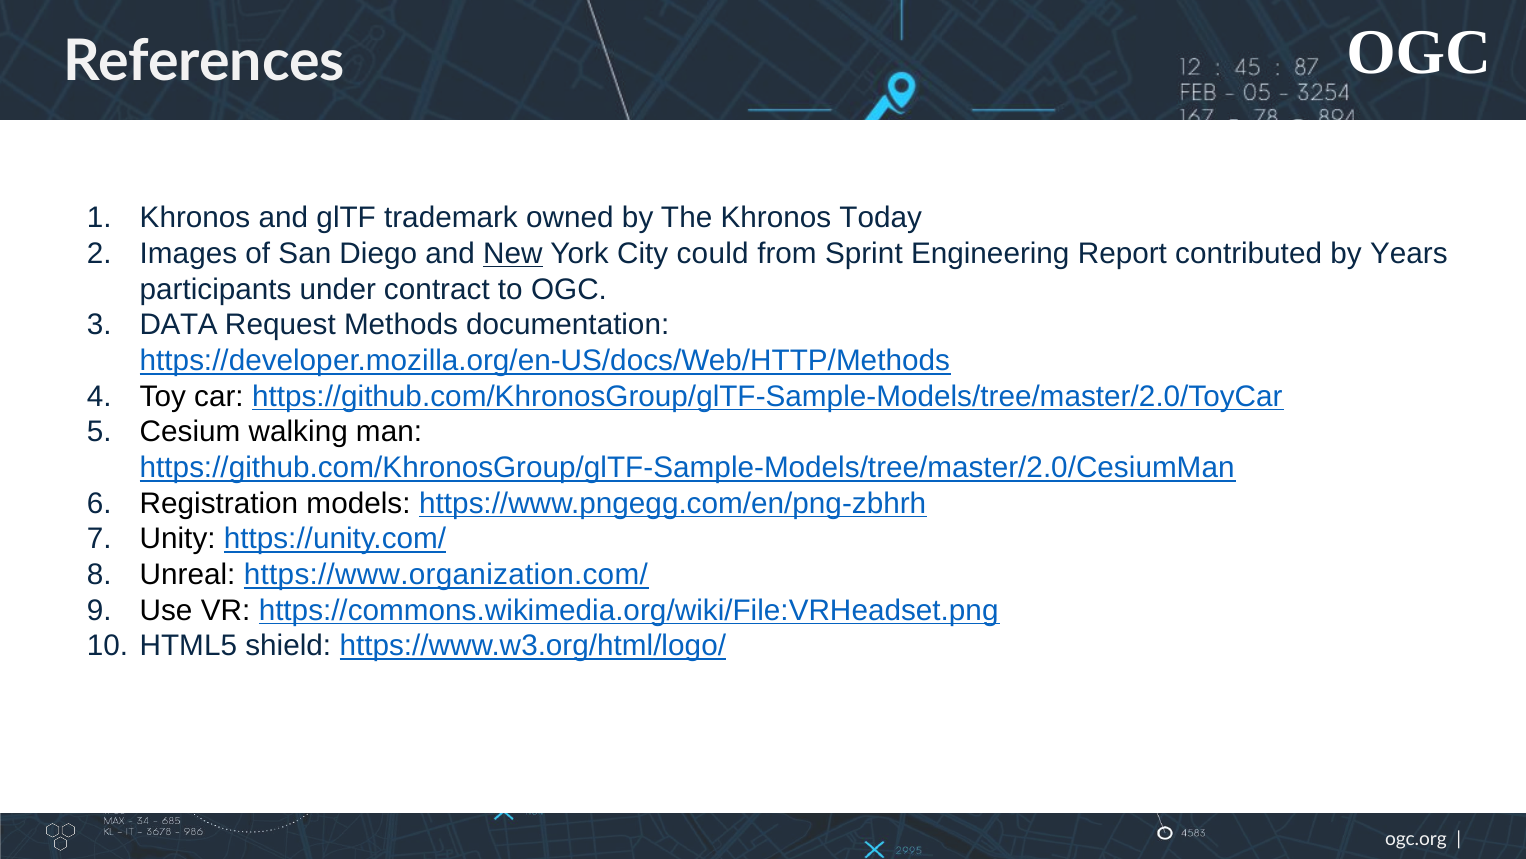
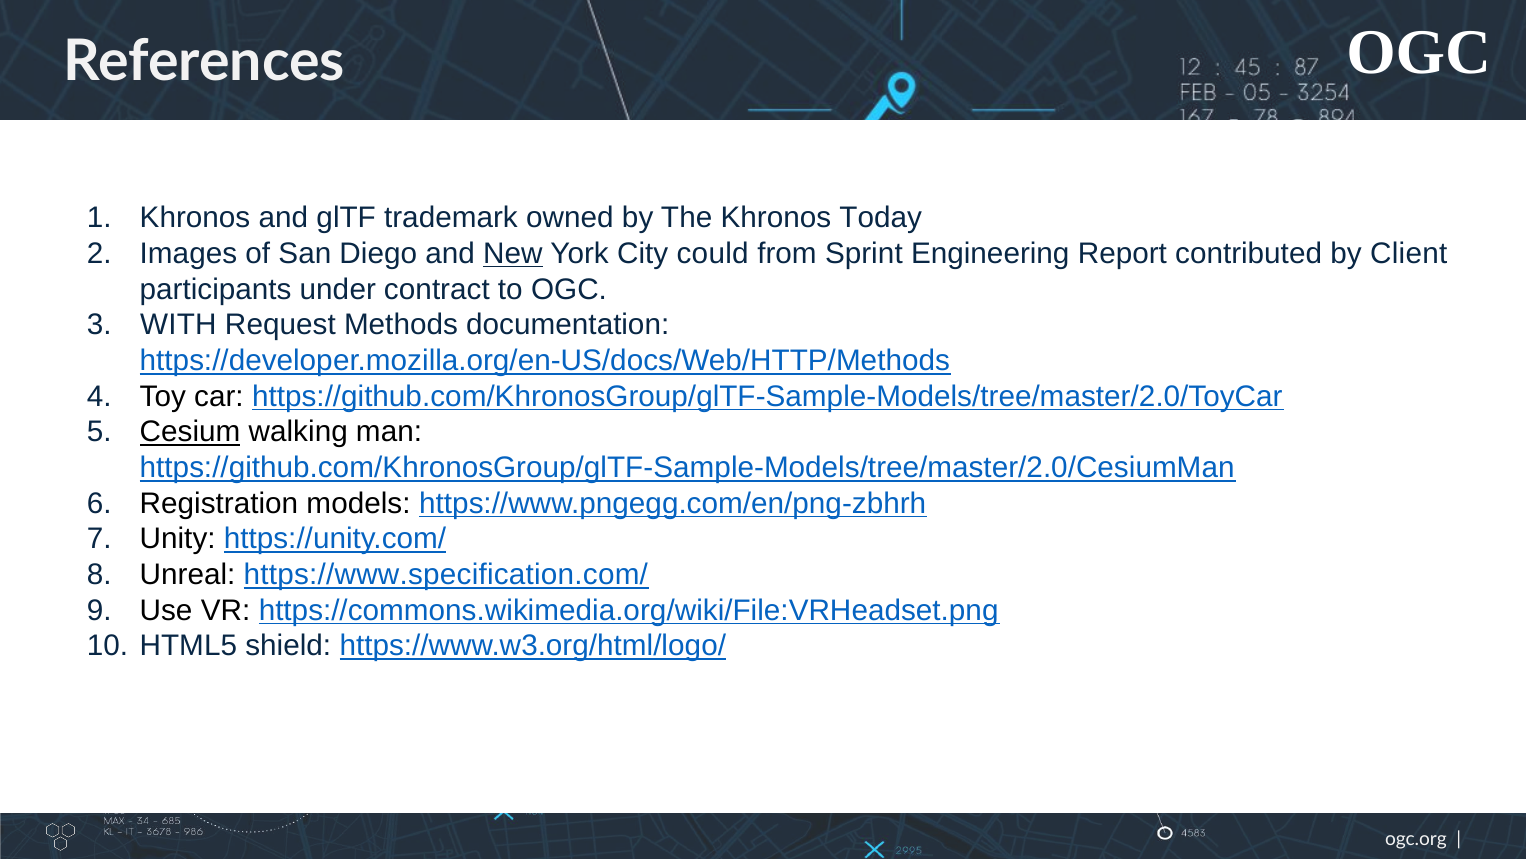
Years: Years -> Client
DATA: DATA -> WITH
Cesium underline: none -> present
https://www.organization.com/: https://www.organization.com/ -> https://www.specification.com/
